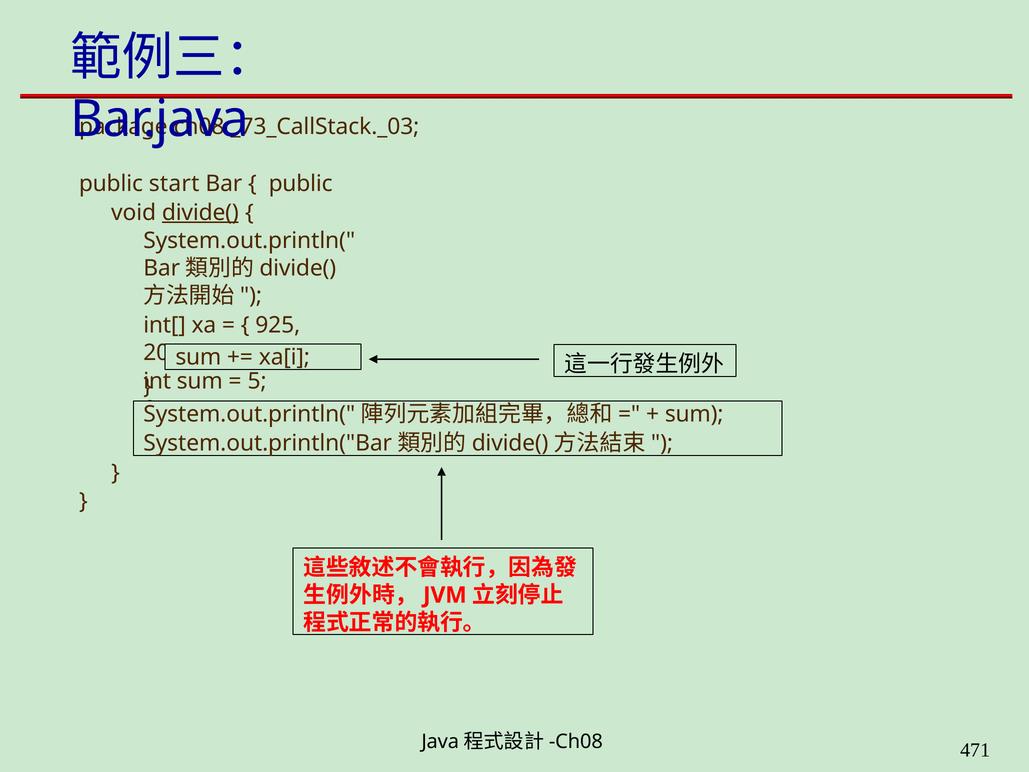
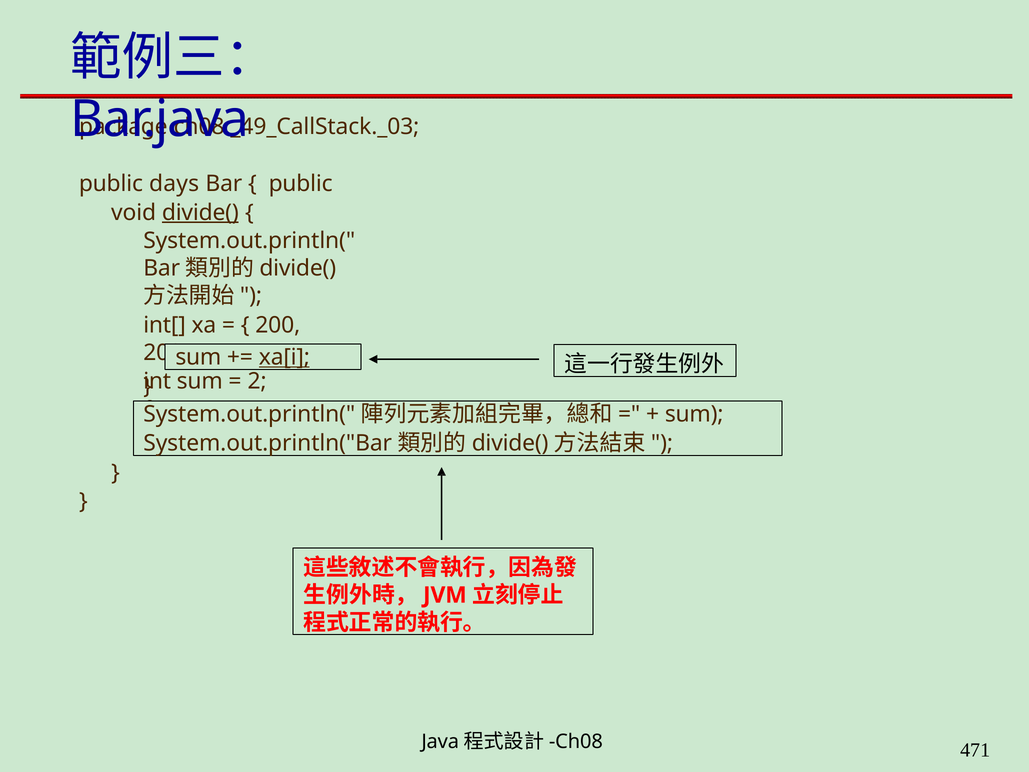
ch08._73_CallStack._03: ch08._73_CallStack._03 -> ch08._49_CallStack._03
start: start -> days
925 at (278, 325): 925 -> 200
xa[i underline: none -> present
5: 5 -> 2
